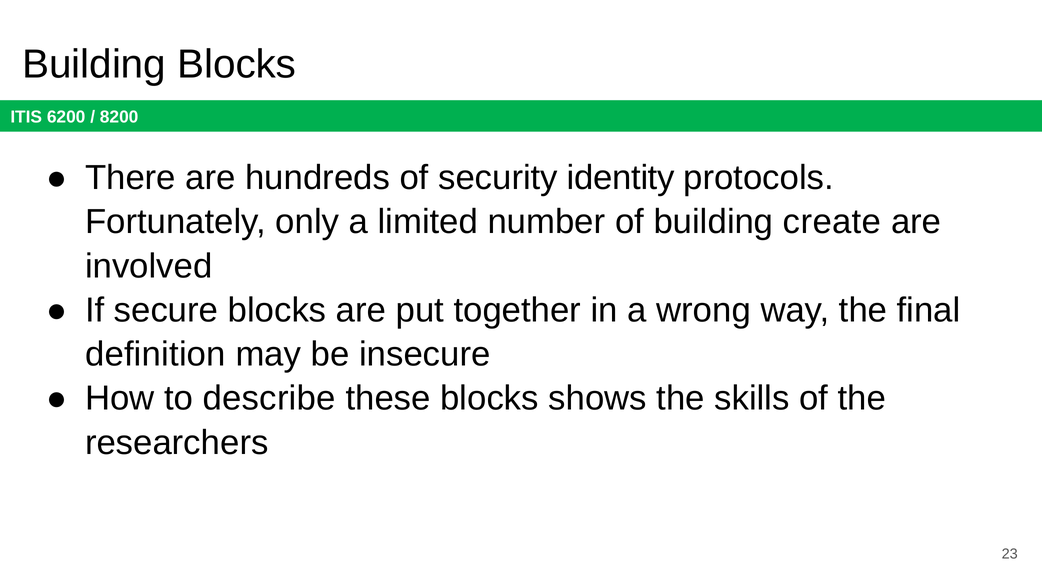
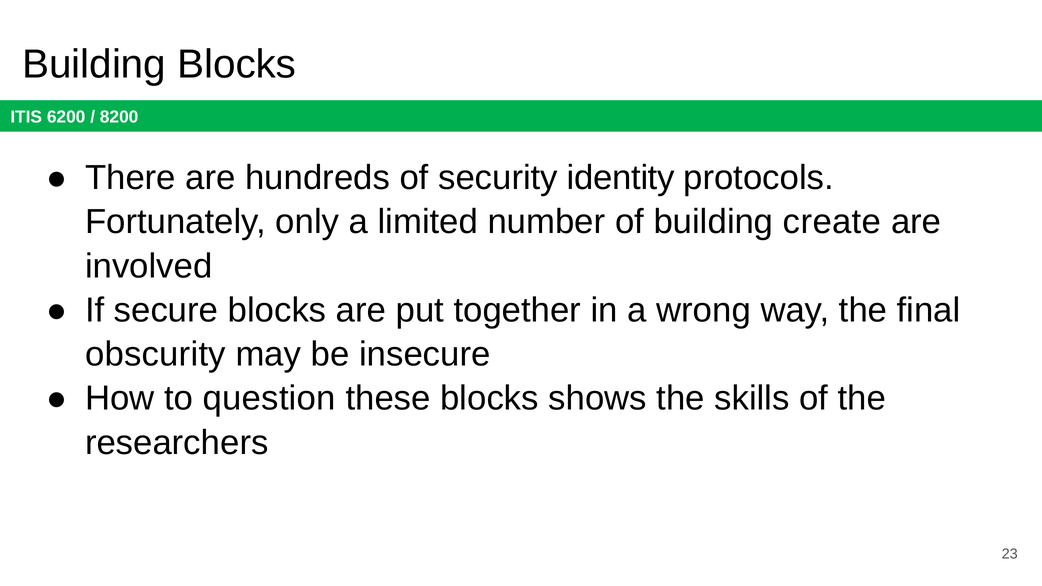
definition: definition -> obscurity
describe: describe -> question
